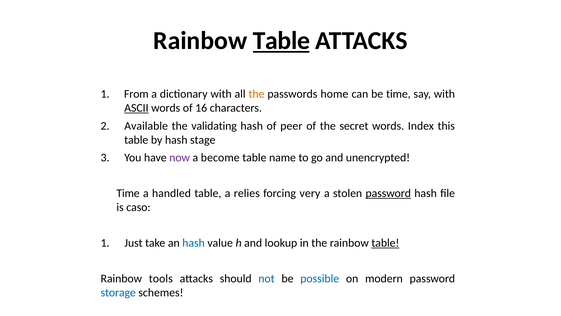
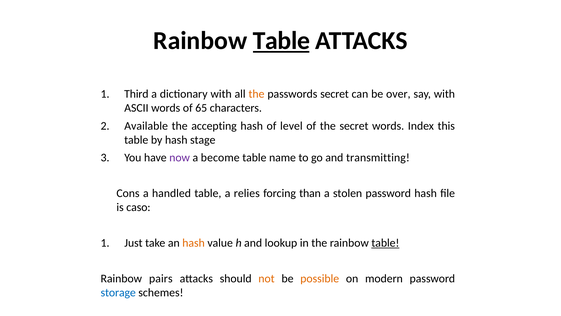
From: From -> Third
passwords home: home -> secret
be time: time -> over
ASCII underline: present -> none
16: 16 -> 65
validating: validating -> accepting
peer: peer -> level
unencrypted: unencrypted -> transmitting
Time at (128, 193): Time -> Cons
very: very -> than
password at (388, 193) underline: present -> none
hash at (194, 243) colour: blue -> orange
tools: tools -> pairs
not colour: blue -> orange
possible colour: blue -> orange
